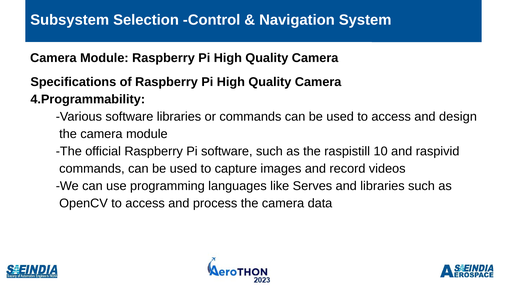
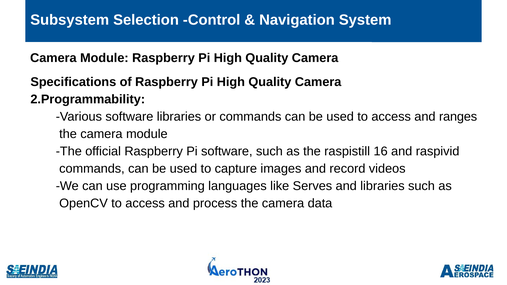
4.Programmability: 4.Programmability -> 2.Programmability
design: design -> ranges
10: 10 -> 16
